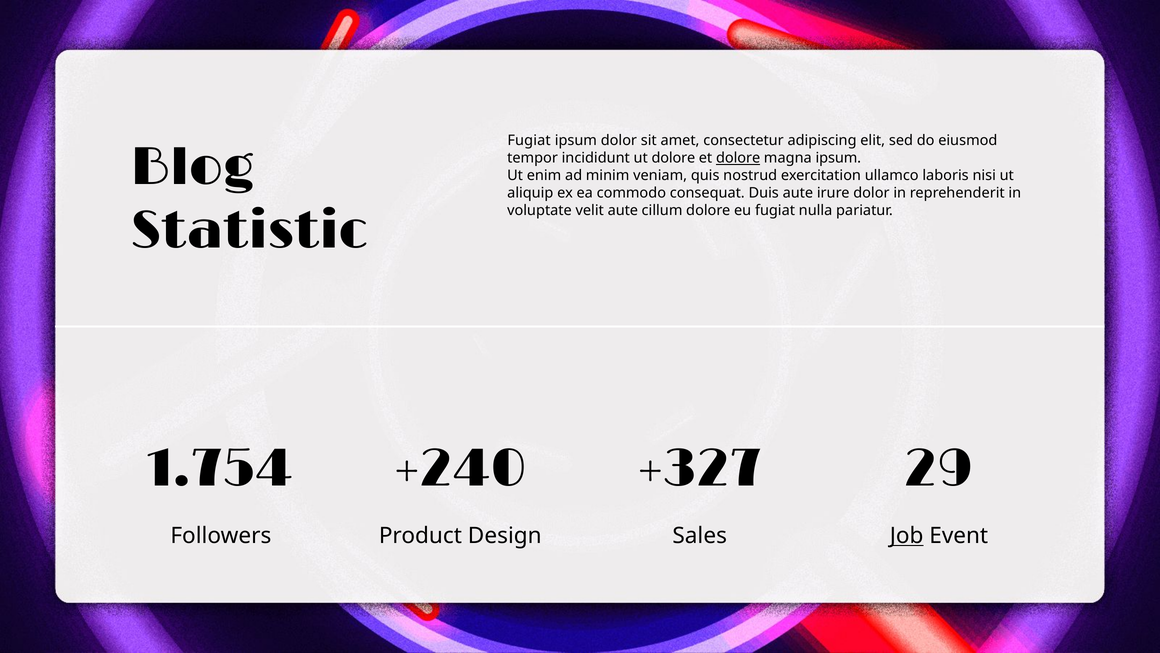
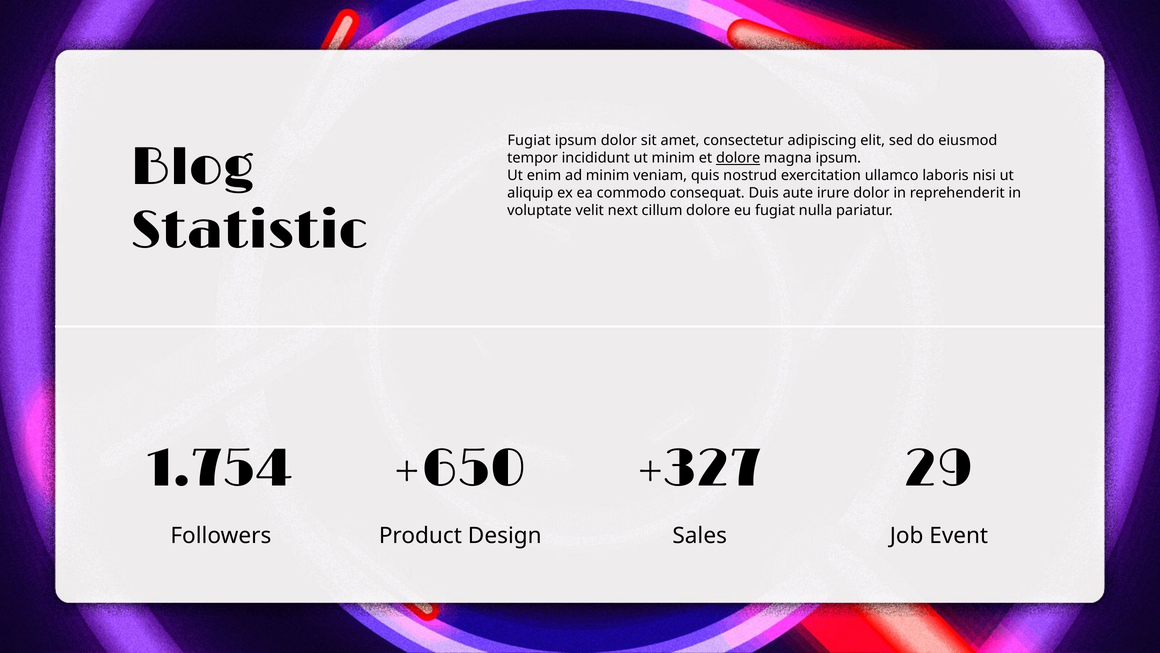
ut dolore: dolore -> minim
velit aute: aute -> next
+240: +240 -> +650
Job underline: present -> none
